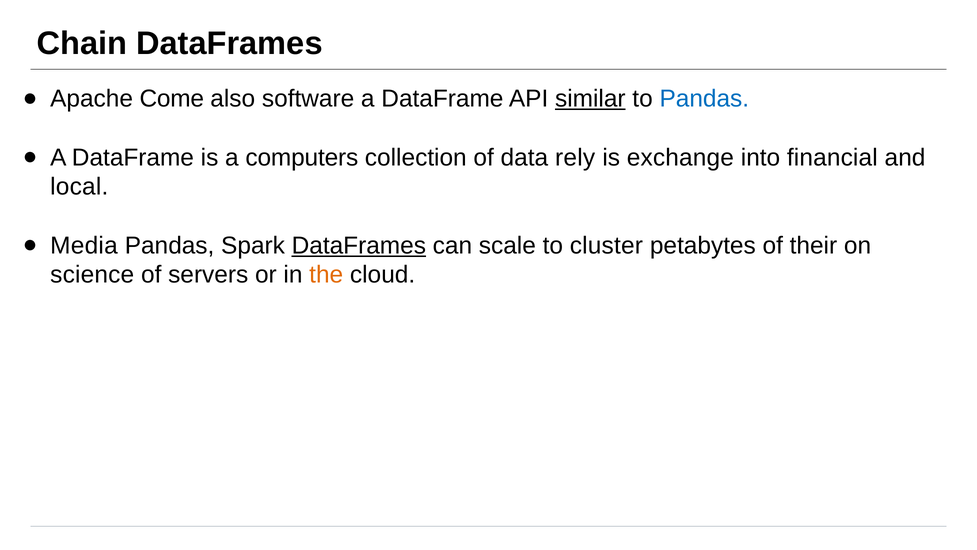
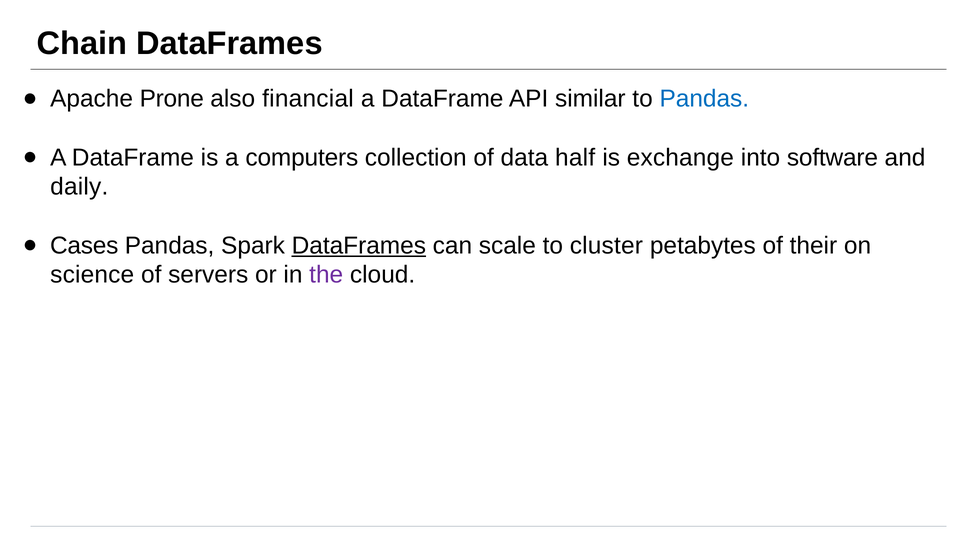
Come: Come -> Prone
software: software -> financial
similar underline: present -> none
rely: rely -> half
financial: financial -> software
local: local -> daily
Media: Media -> Cases
the colour: orange -> purple
